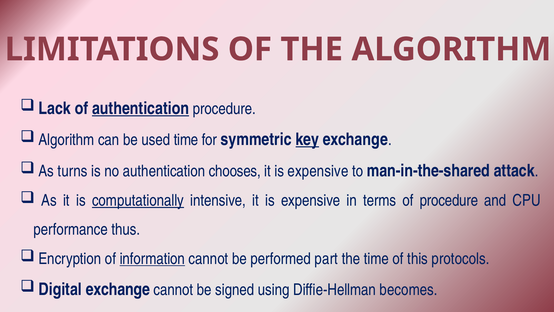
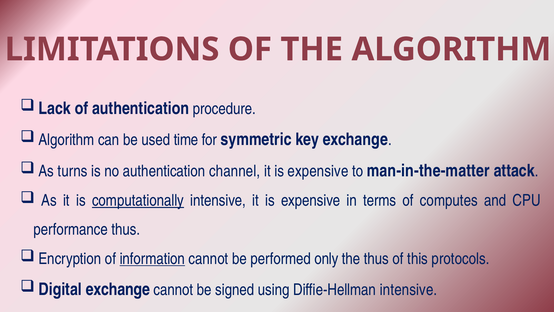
authentication at (141, 108) underline: present -> none
key underline: present -> none
chooses: chooses -> channel
man-in-the-shared: man-in-the-shared -> man-in-the-matter
of procedure: procedure -> computes
part: part -> only
the time: time -> thus
Diffie-Hellman becomes: becomes -> intensive
